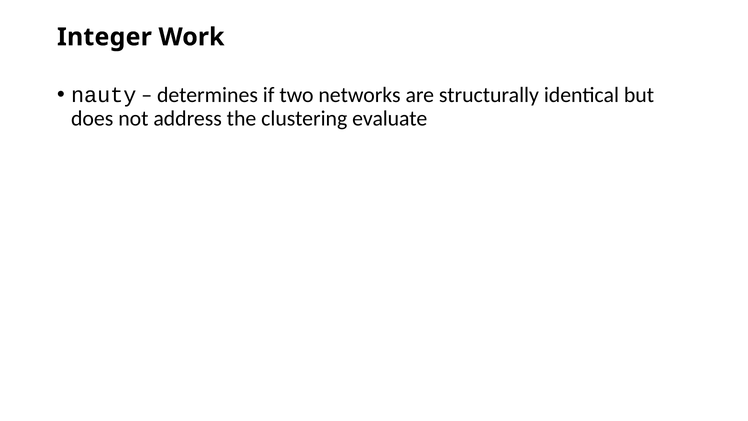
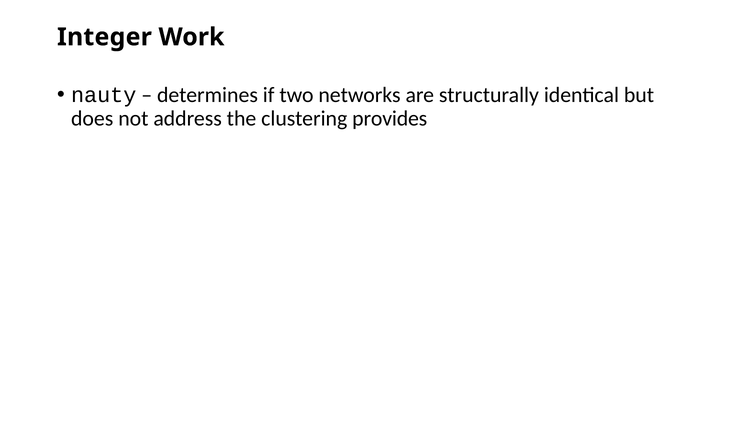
evaluate: evaluate -> provides
